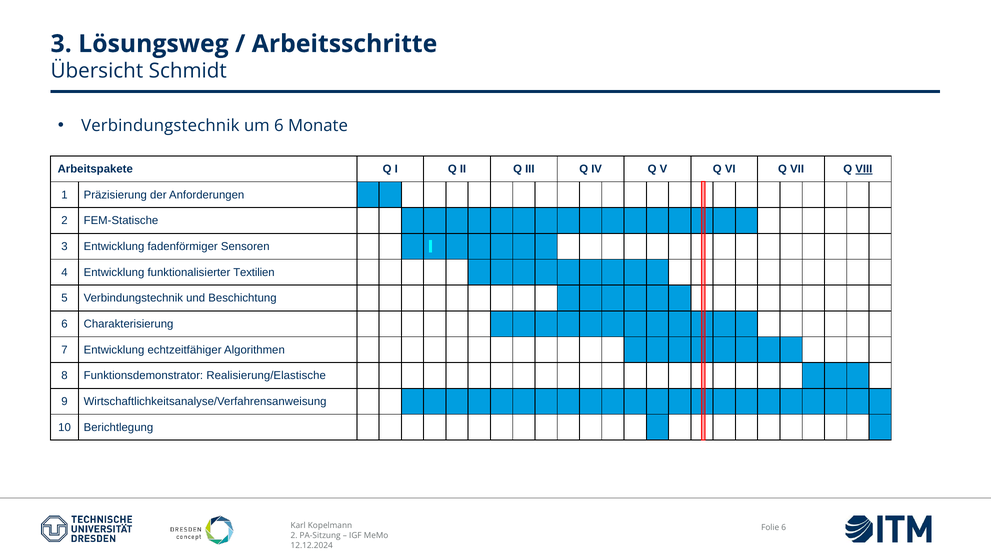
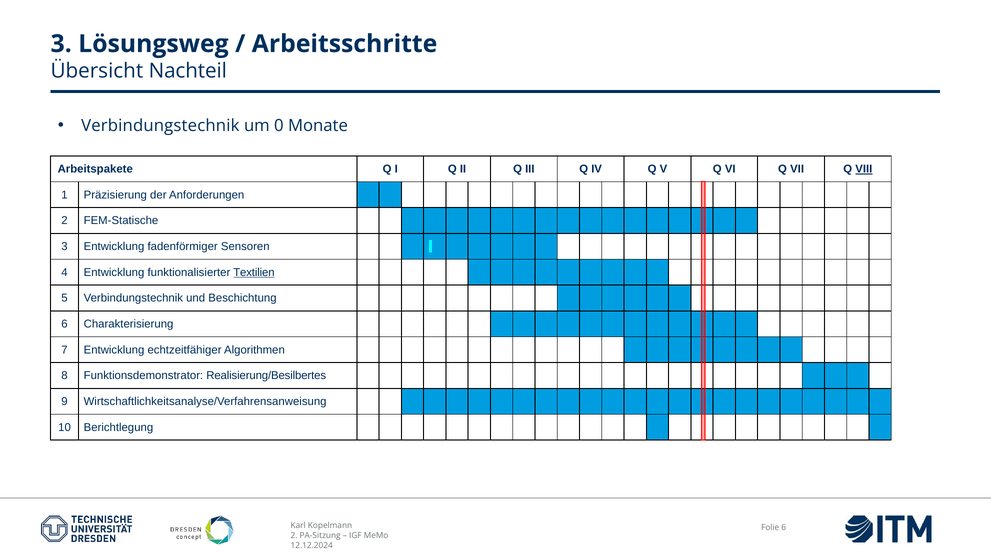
Schmidt: Schmidt -> Nachteil
um 6: 6 -> 0
Textilien underline: none -> present
Realisierung/Elastische: Realisierung/Elastische -> Realisierung/Besilbertes
